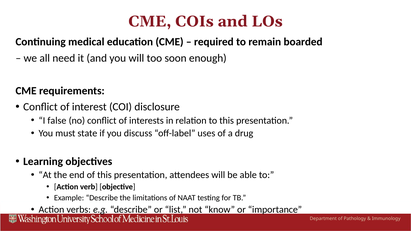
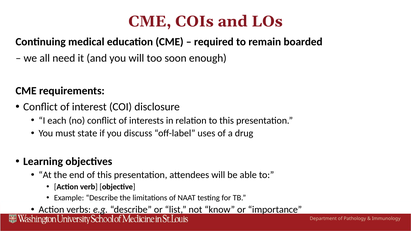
false: false -> each
